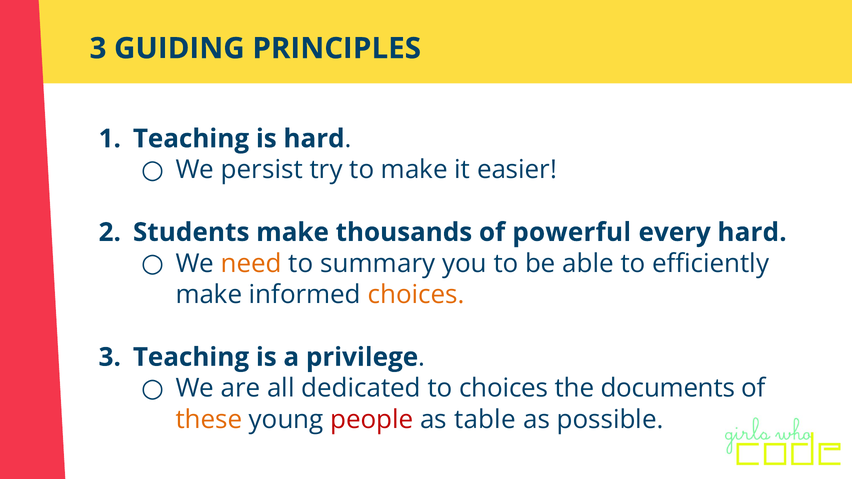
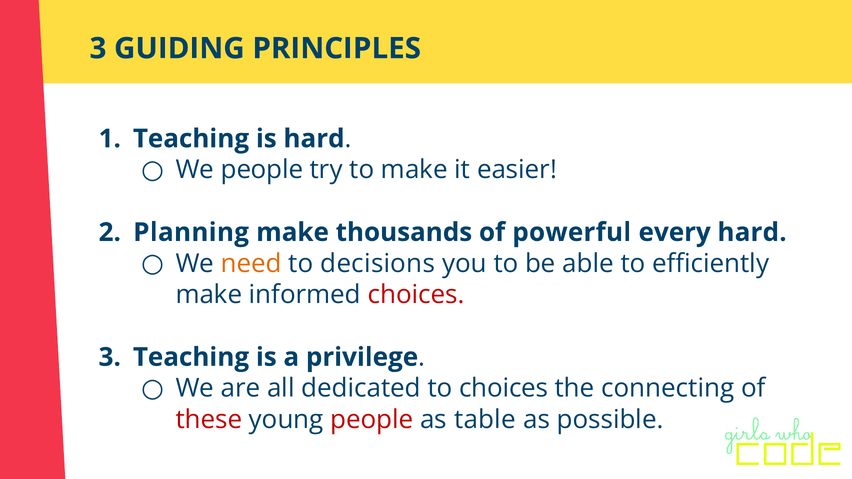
We persist: persist -> people
Students: Students -> Planning
summary: summary -> decisions
choices at (416, 295) colour: orange -> red
documents: documents -> connecting
these colour: orange -> red
